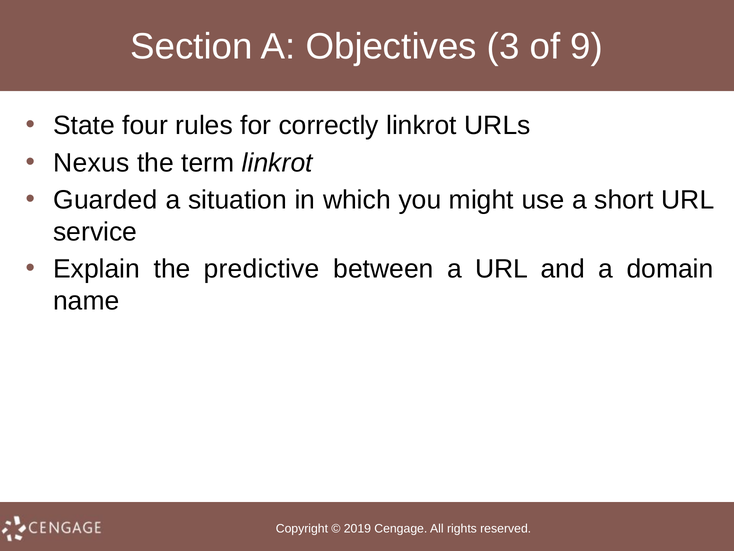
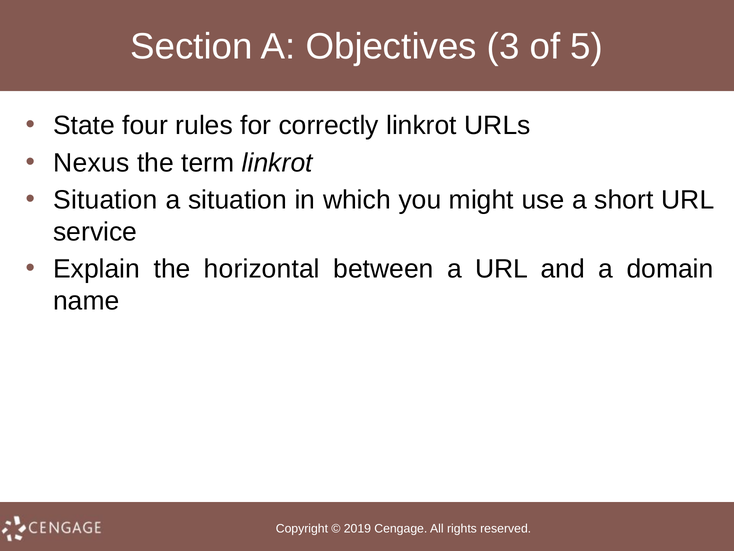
9: 9 -> 5
Guarded at (105, 200): Guarded -> Situation
predictive: predictive -> horizontal
